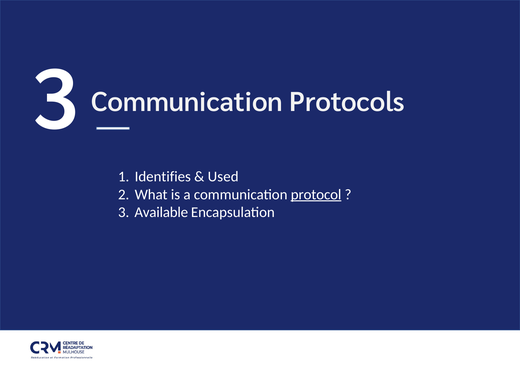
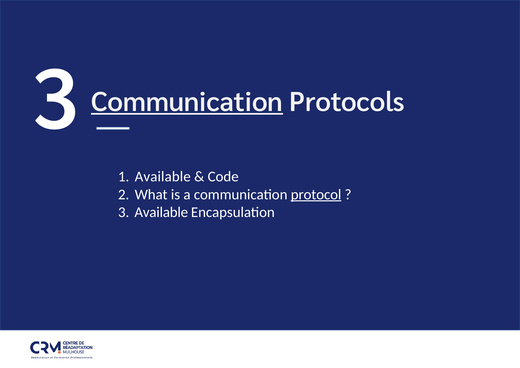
Communication at (187, 102) underline: none -> present
Identifies at (163, 177): Identifies -> Available
Used: Used -> Code
